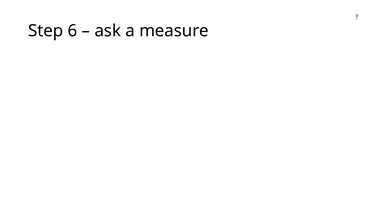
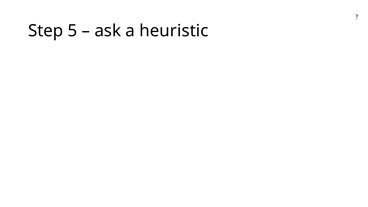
6: 6 -> 5
measure: measure -> heuristic
